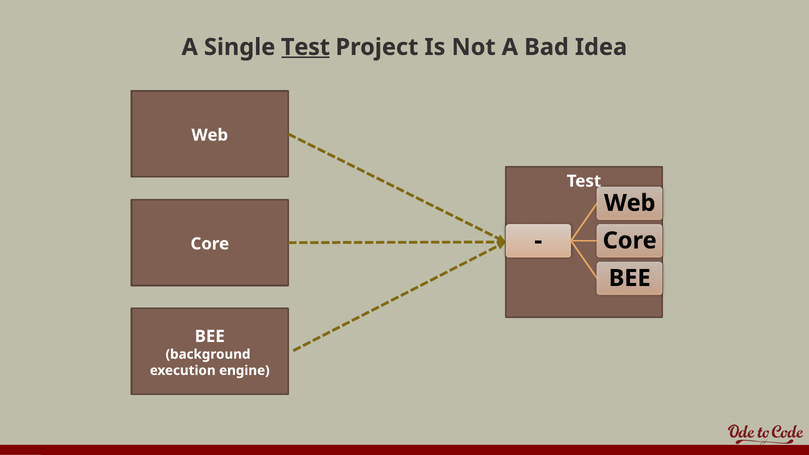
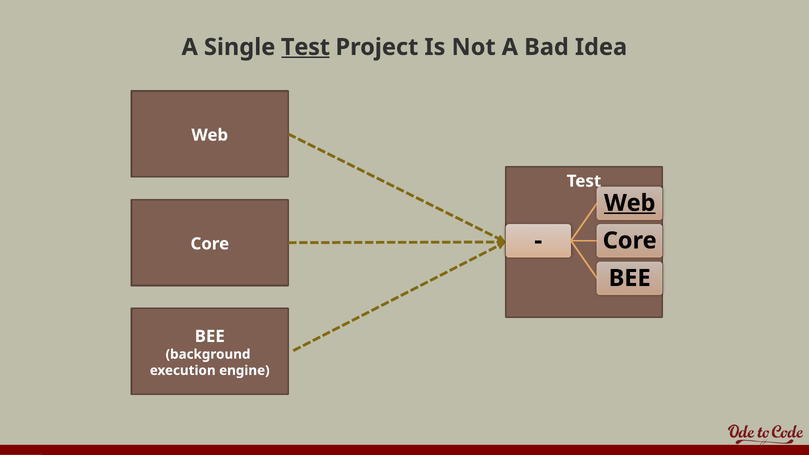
Web at (630, 203) underline: none -> present
